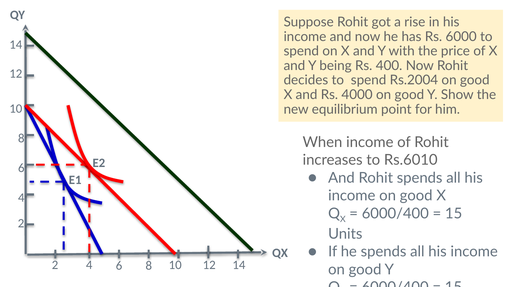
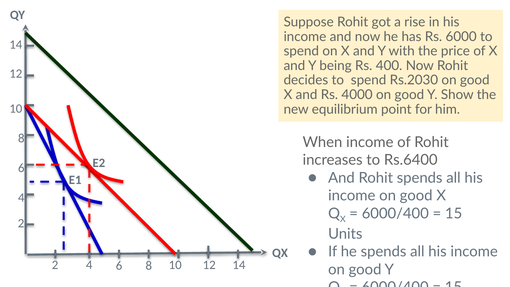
Rs.2004: Rs.2004 -> Rs.2030
Rs.6010: Rs.6010 -> Rs.6400
